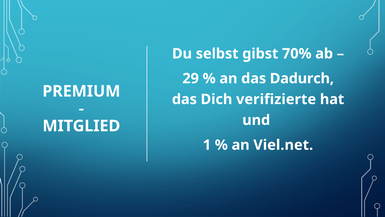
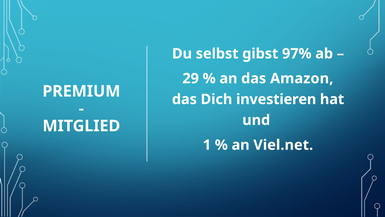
70%: 70% -> 97%
Dadurch: Dadurch -> Amazon
verifizierte: verifizierte -> investieren
